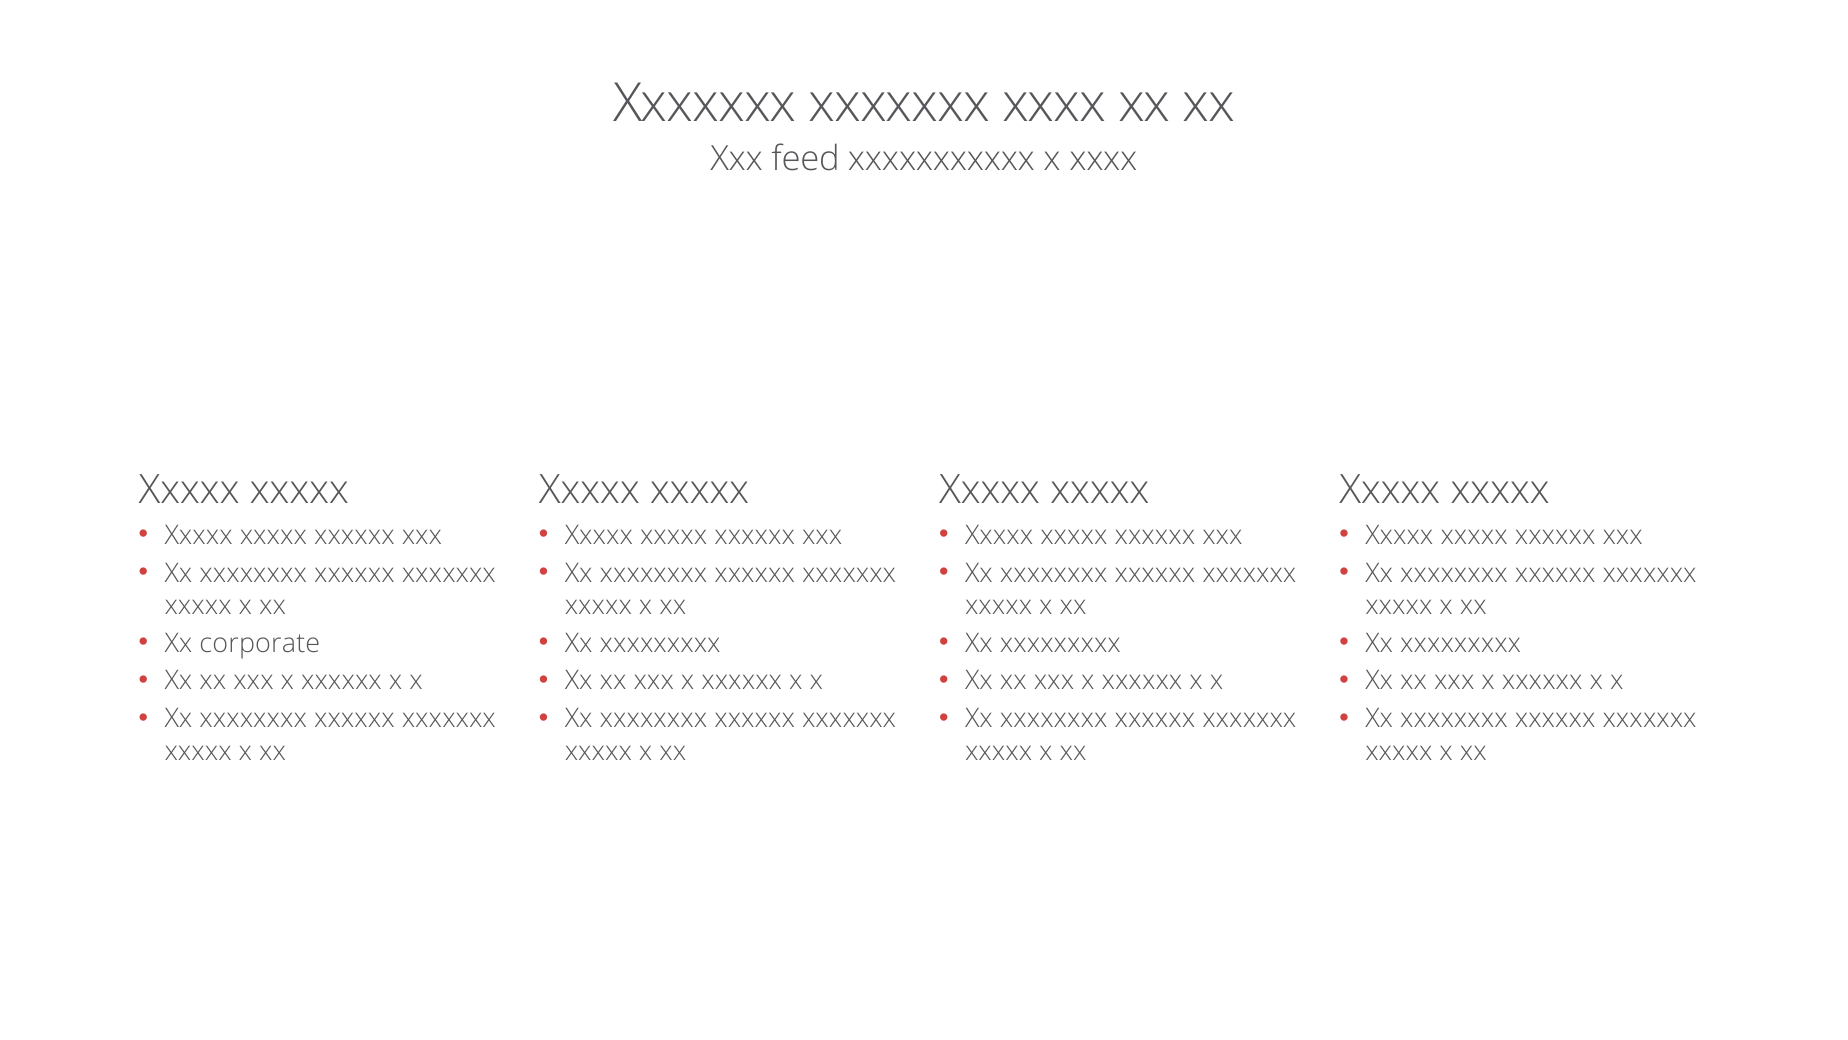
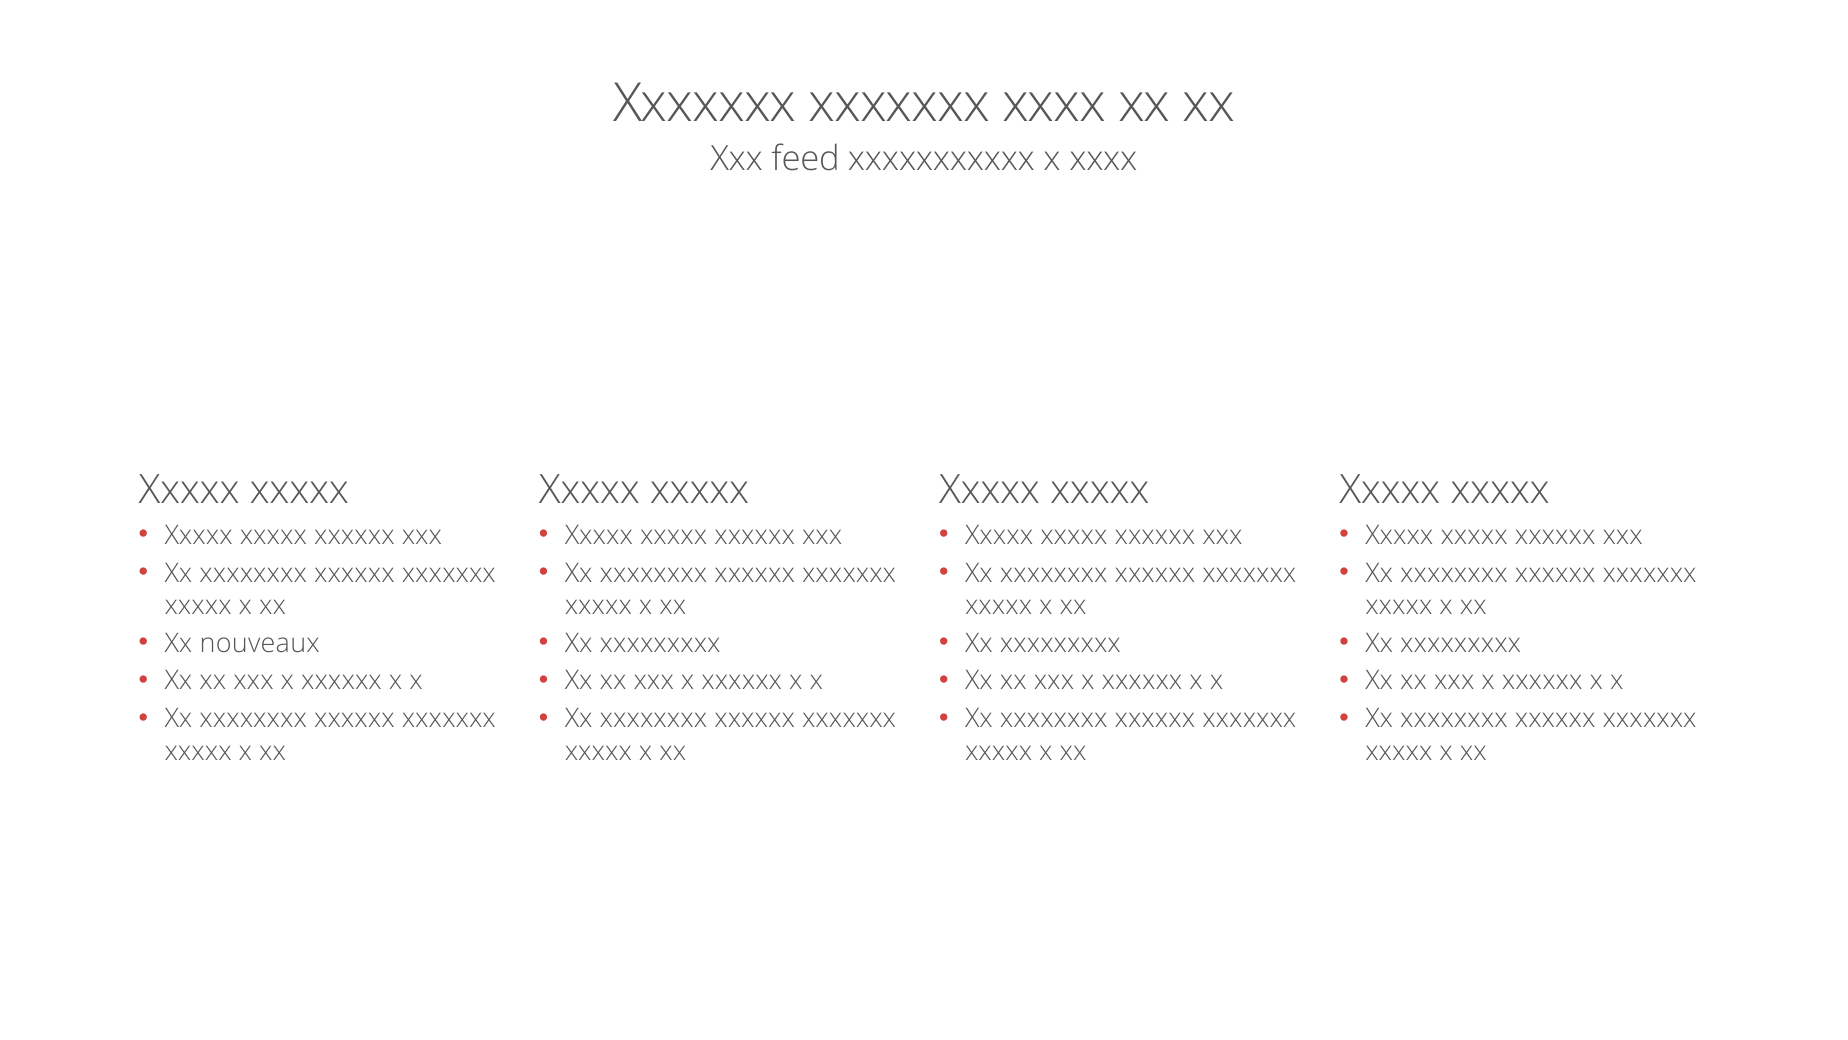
corporate: corporate -> nouveaux
